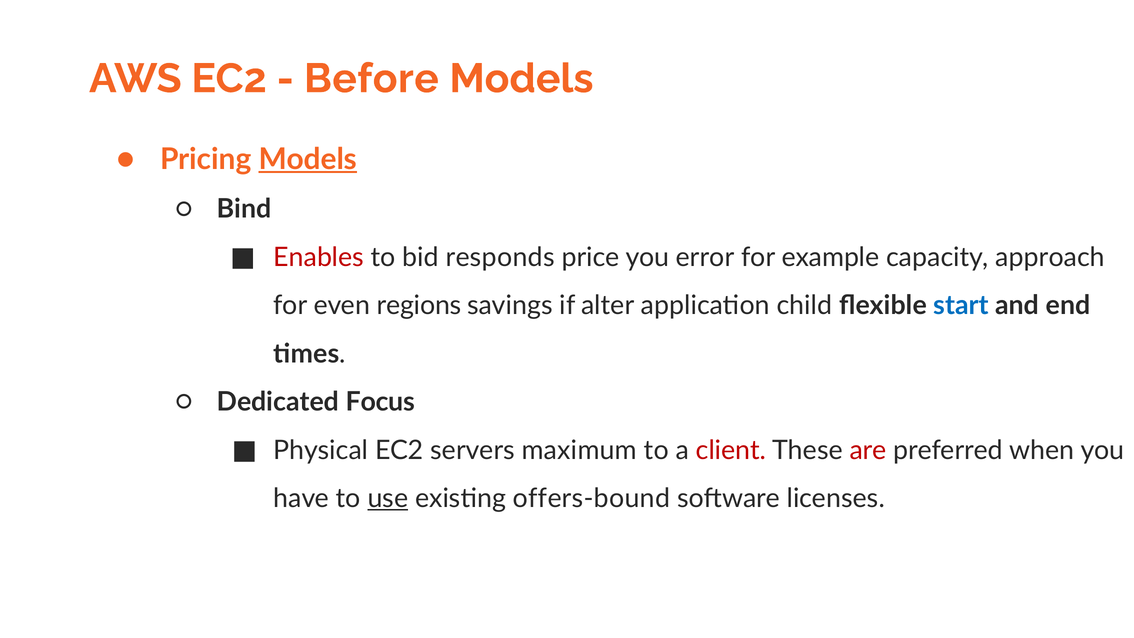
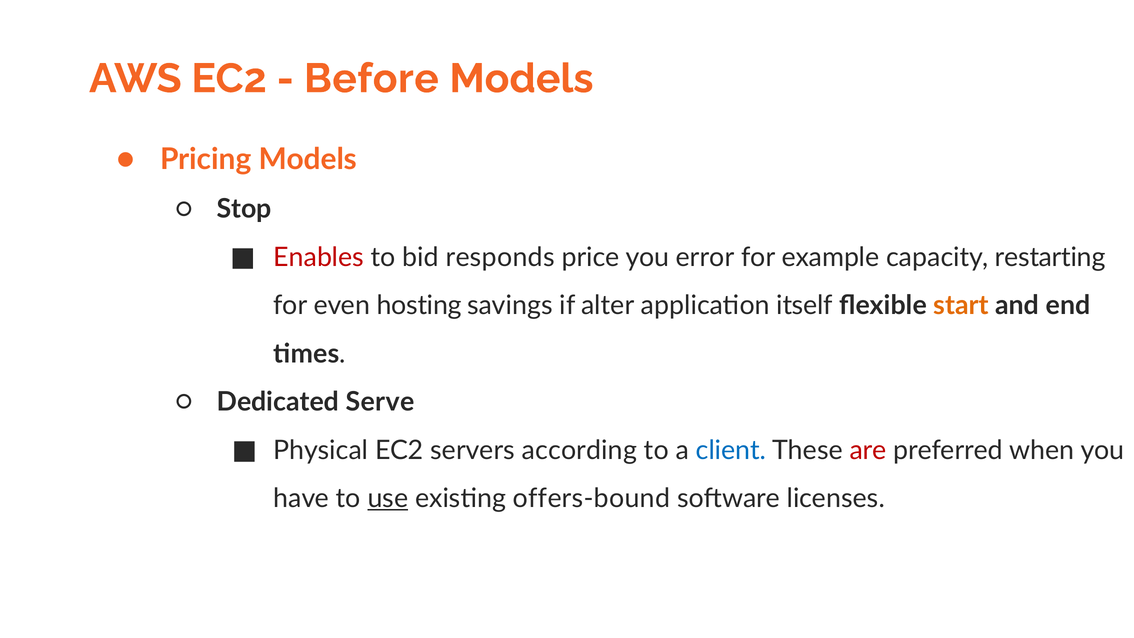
Models at (308, 159) underline: present -> none
Bind: Bind -> Stop
approach: approach -> restarting
regions: regions -> hosting
child: child -> itself
start colour: blue -> orange
Focus: Focus -> Serve
maximum: maximum -> according
client colour: red -> blue
